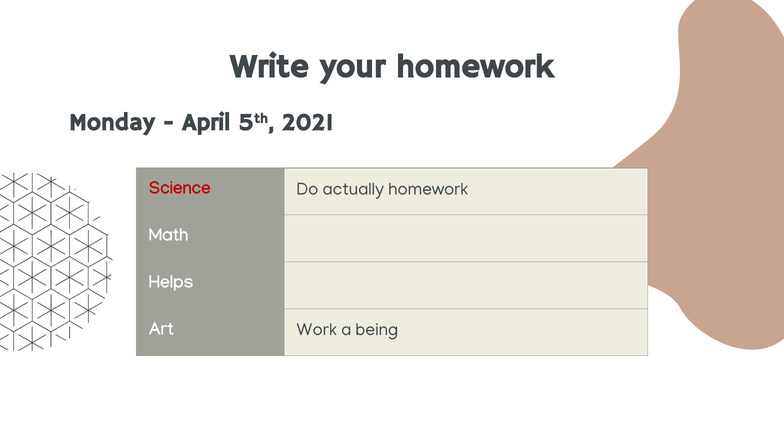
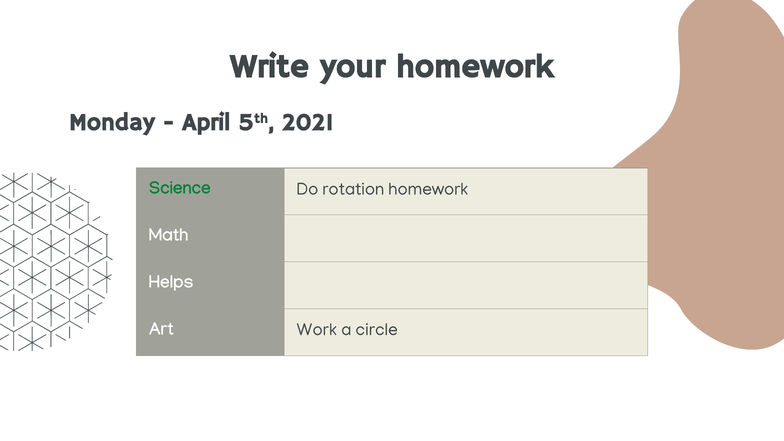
Science colour: red -> green
actually: actually -> rotation
being: being -> circle
